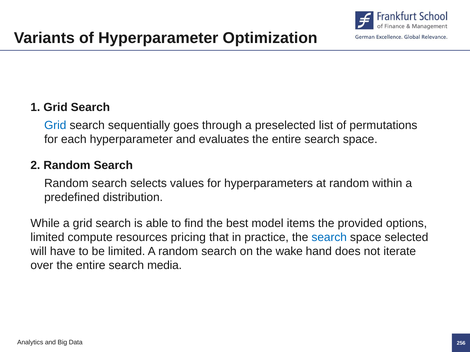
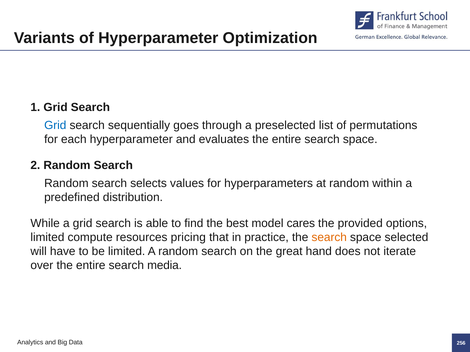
items: items -> cares
search at (329, 238) colour: blue -> orange
wake: wake -> great
